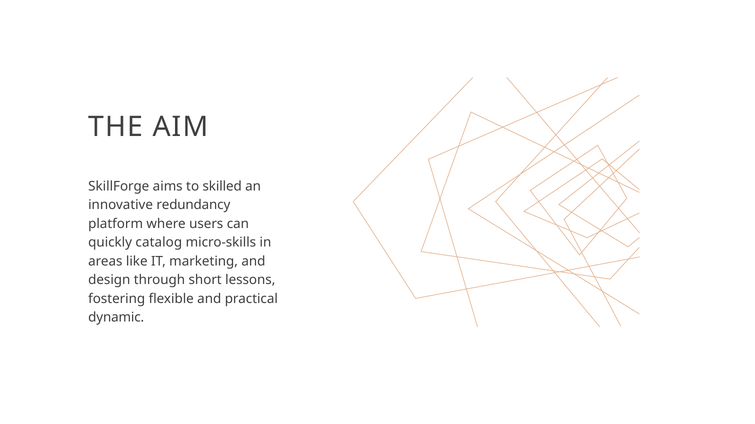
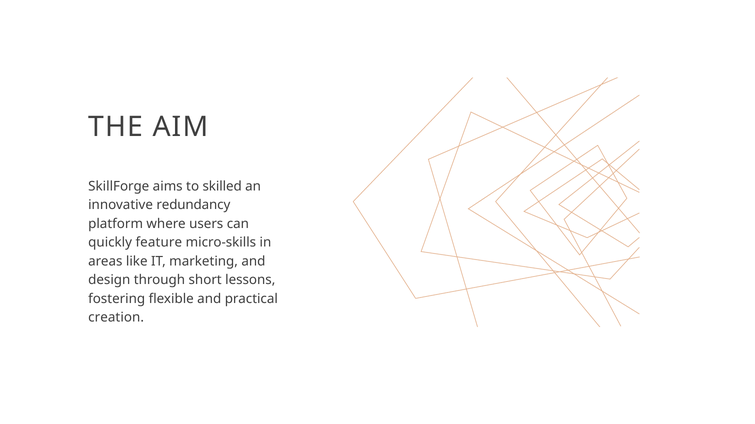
catalog: catalog -> feature
dynamic: dynamic -> creation
